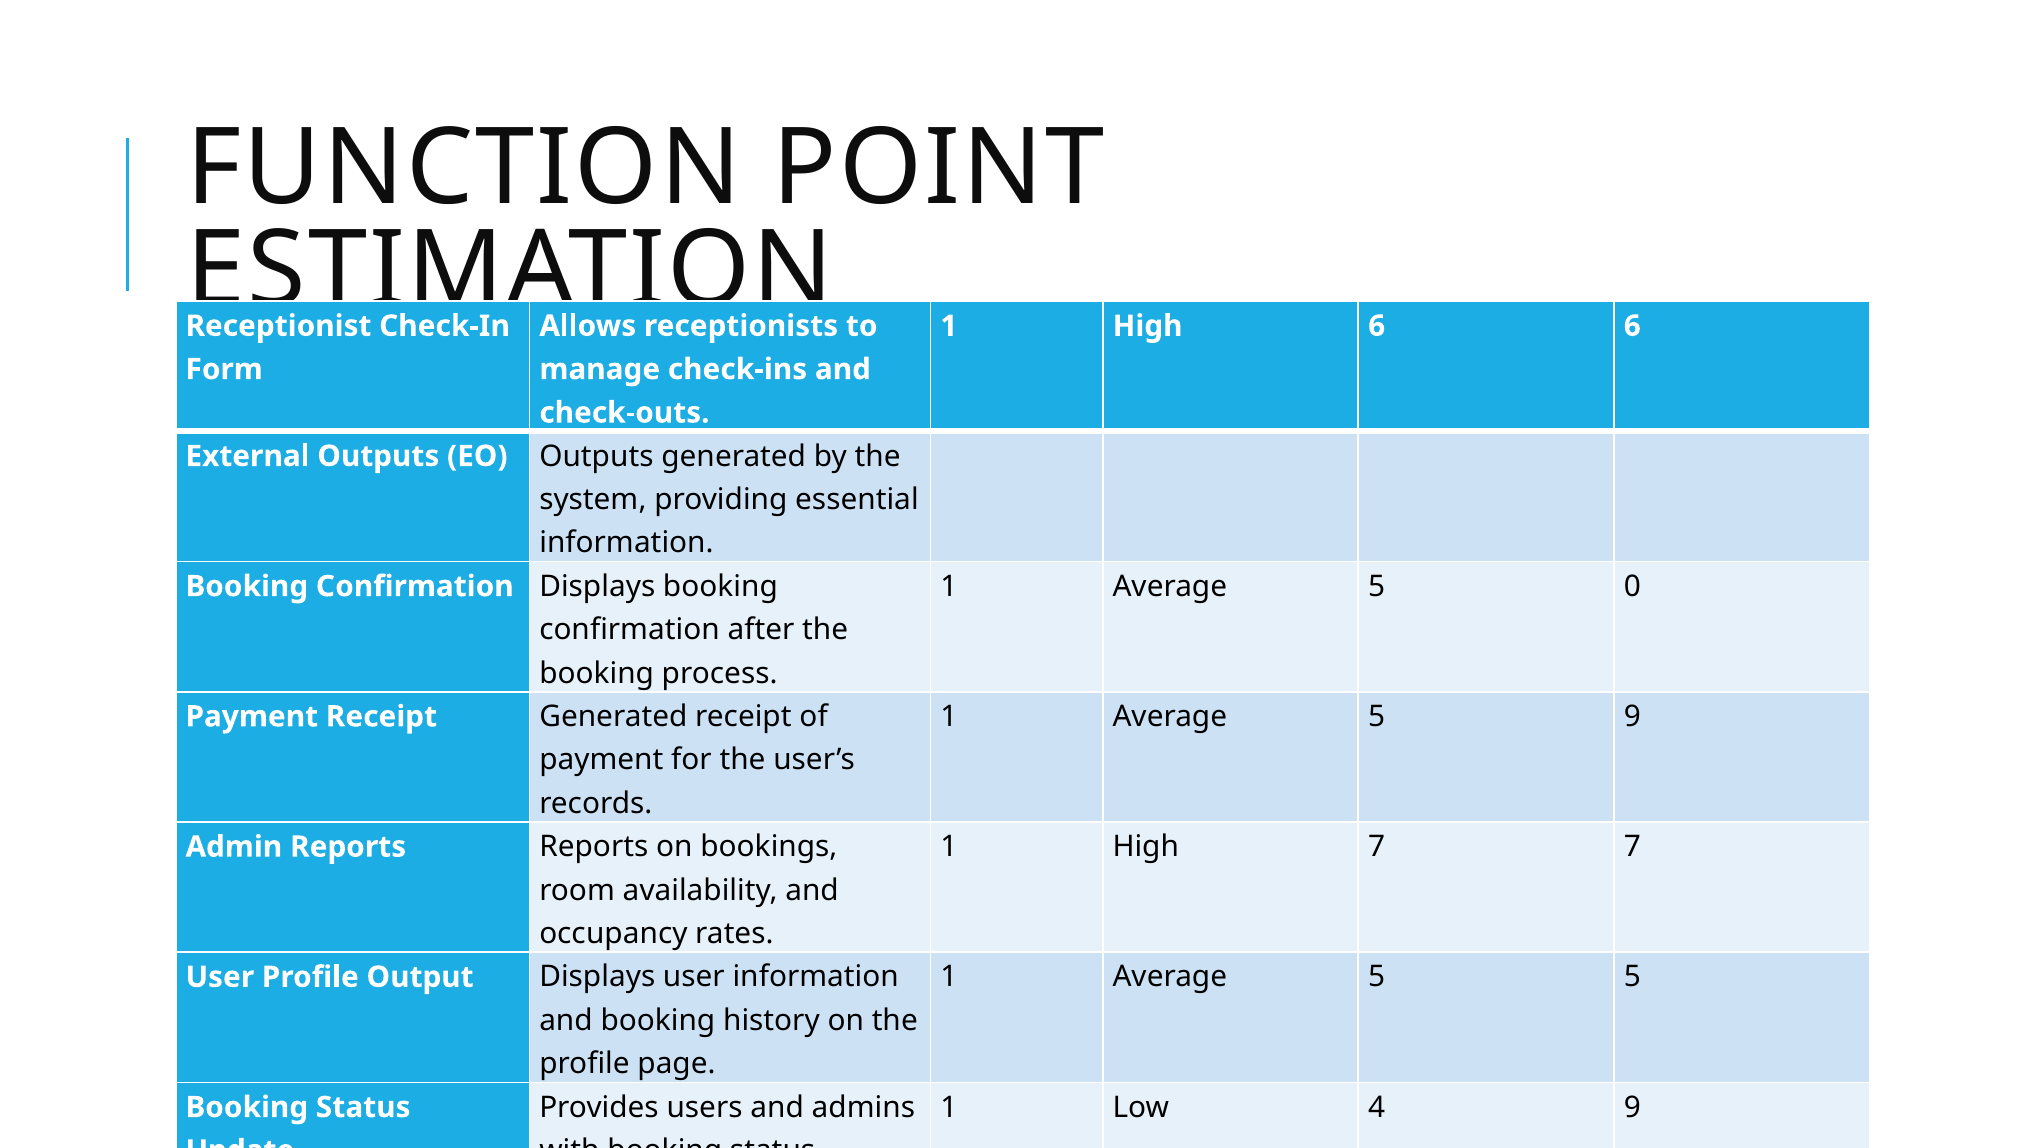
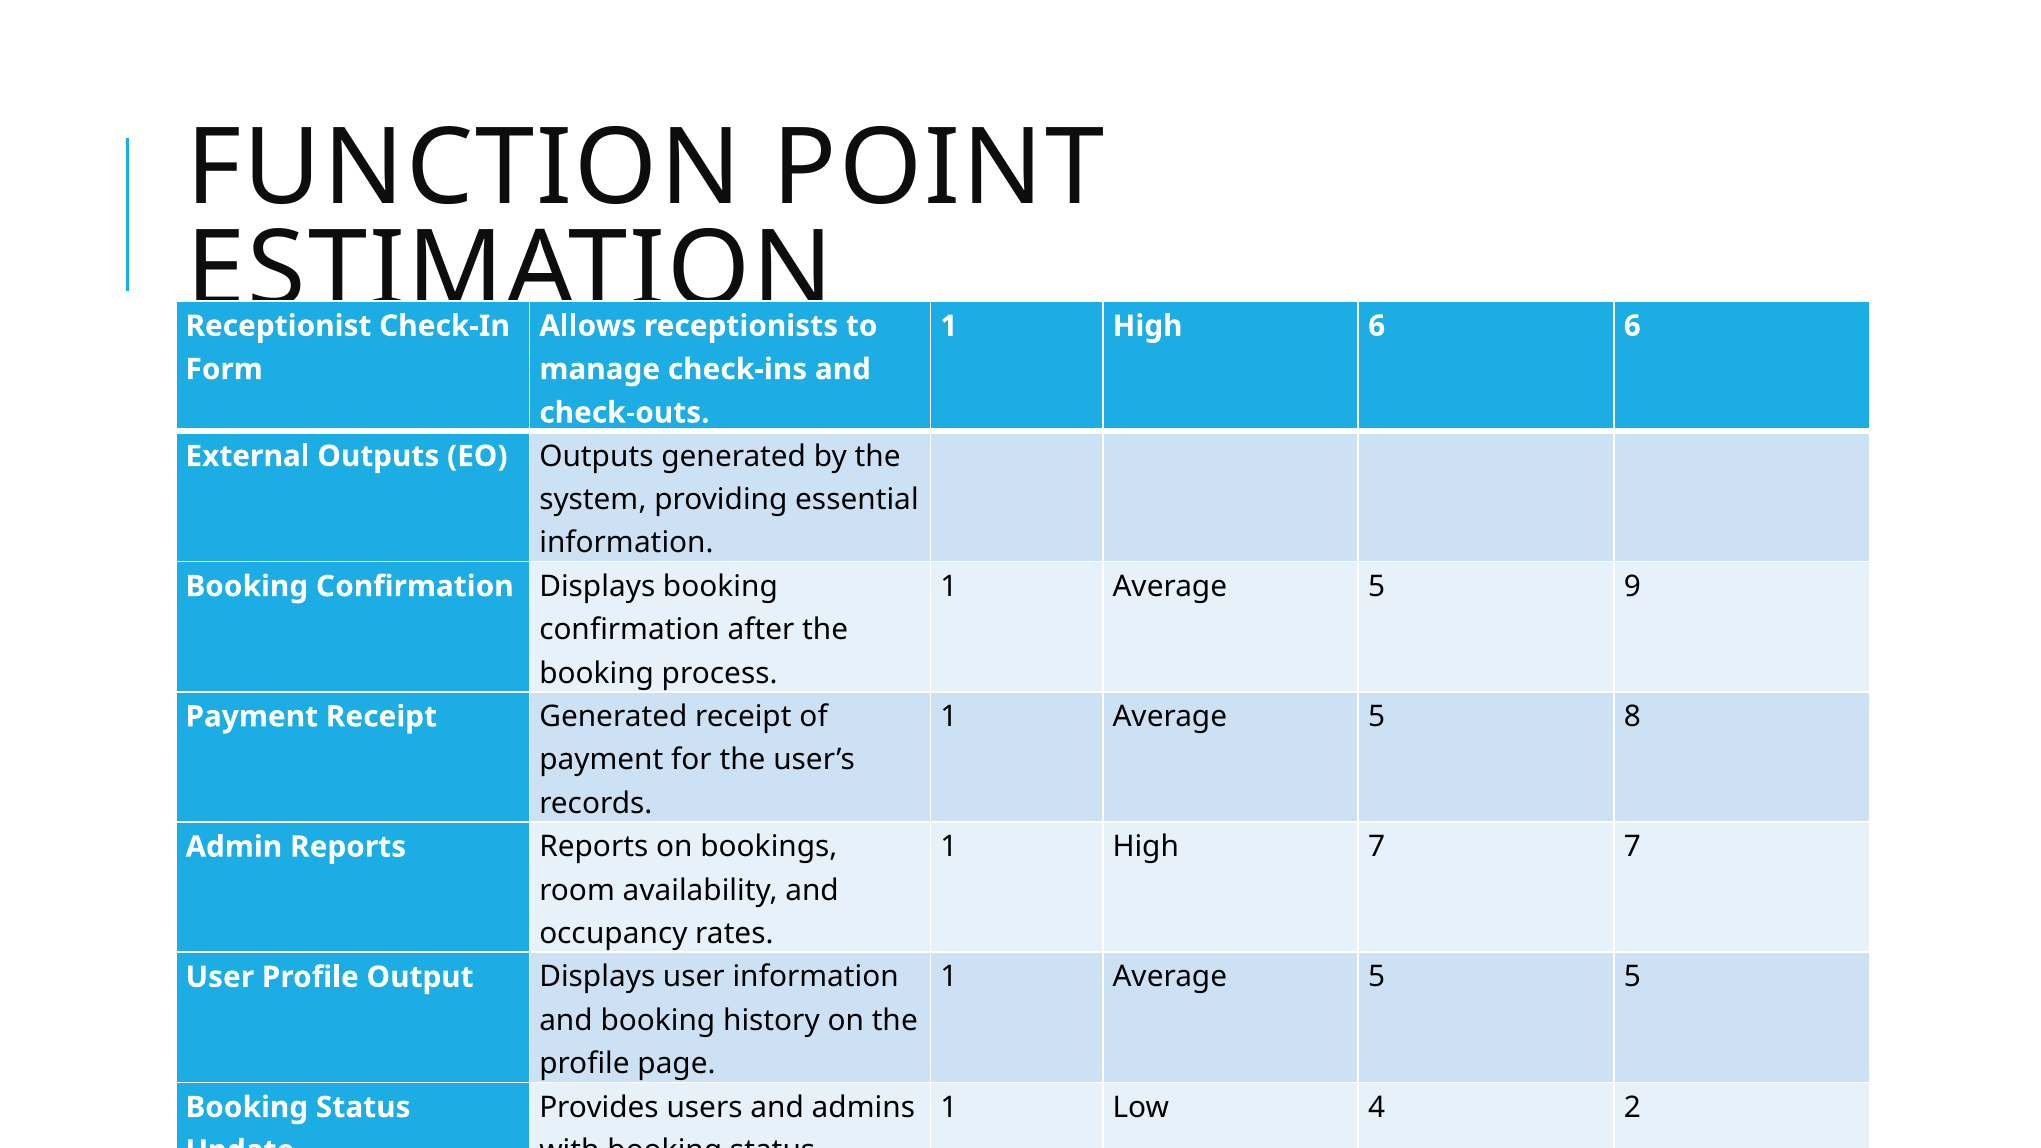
0: 0 -> 9
5 9: 9 -> 8
4 9: 9 -> 2
